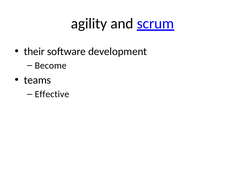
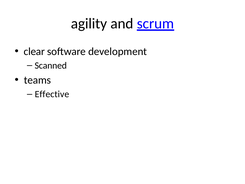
their: their -> clear
Become: Become -> Scanned
